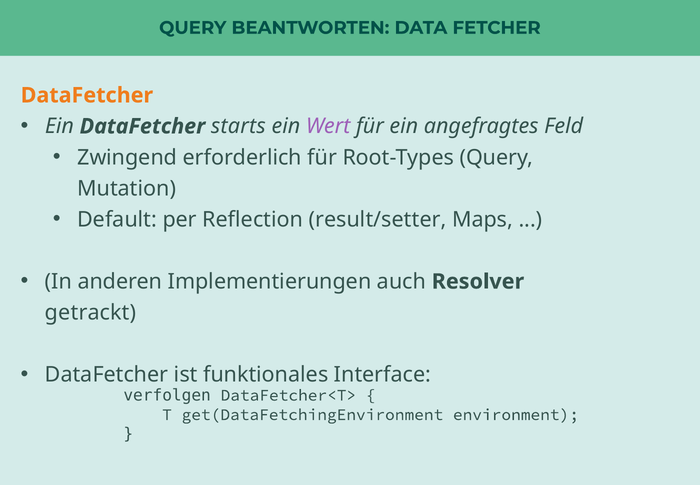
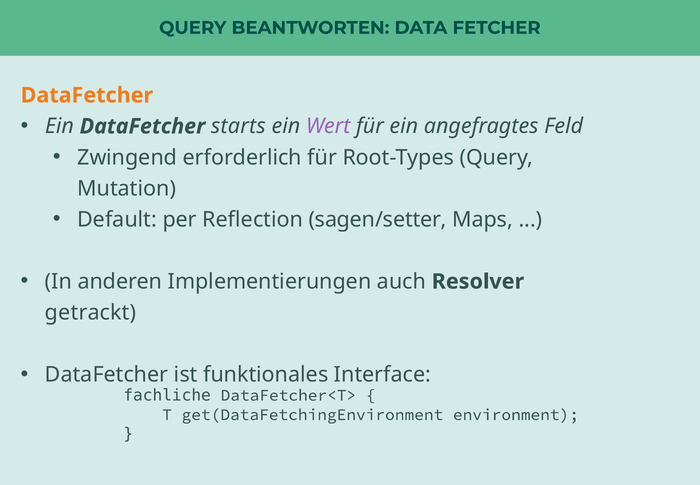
result/setter: result/setter -> sagen/setter
verfolgen: verfolgen -> fachliche
